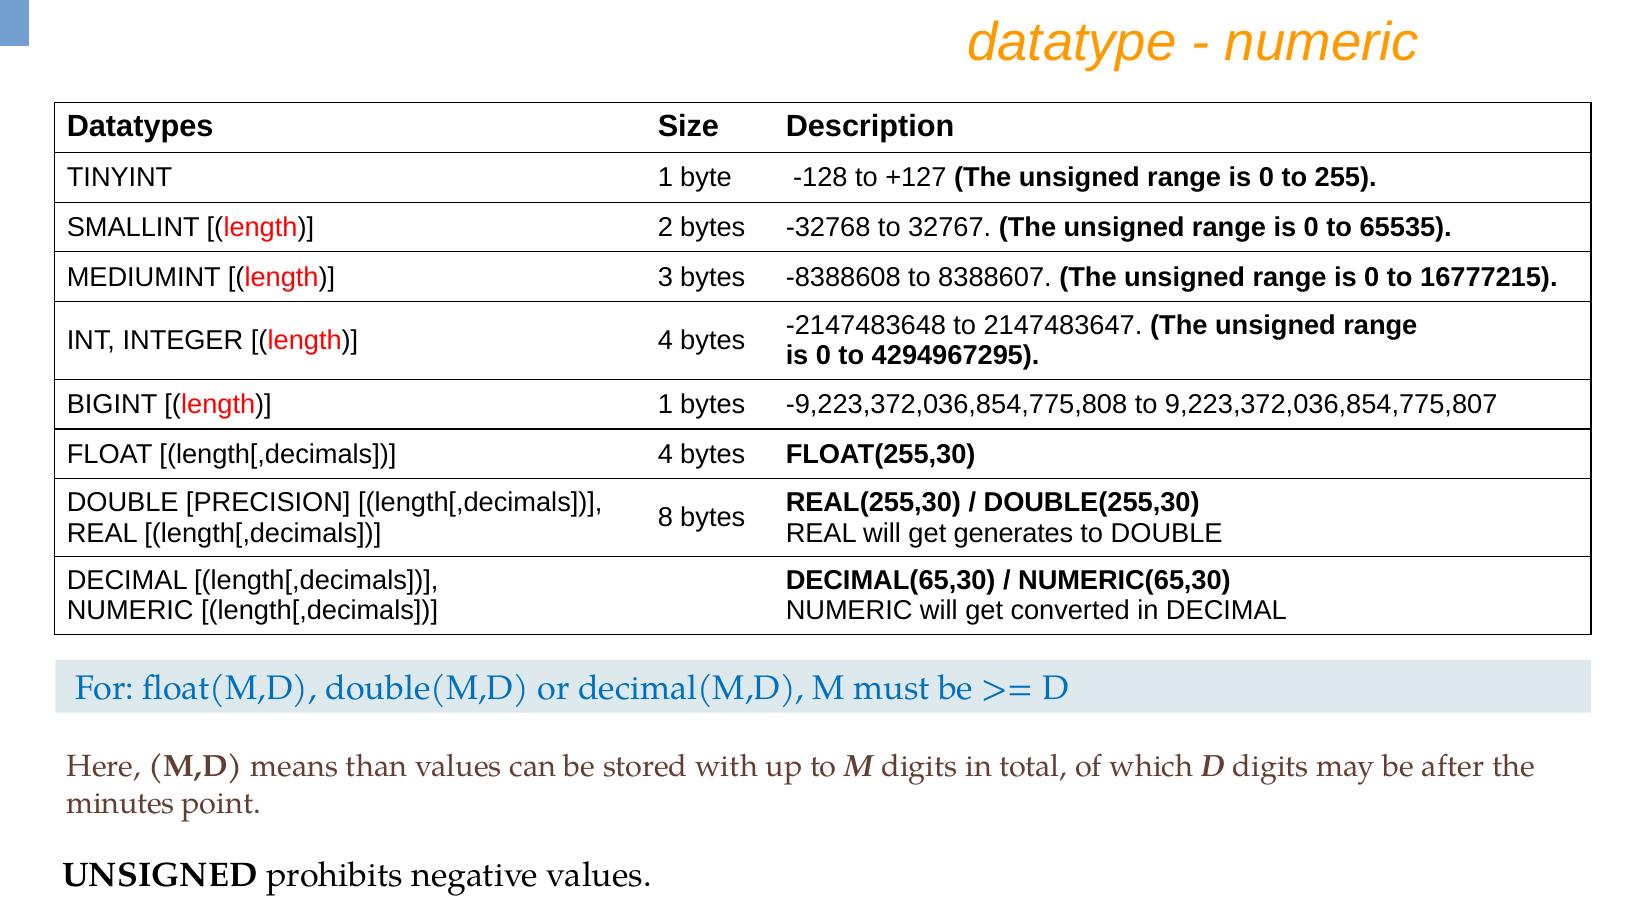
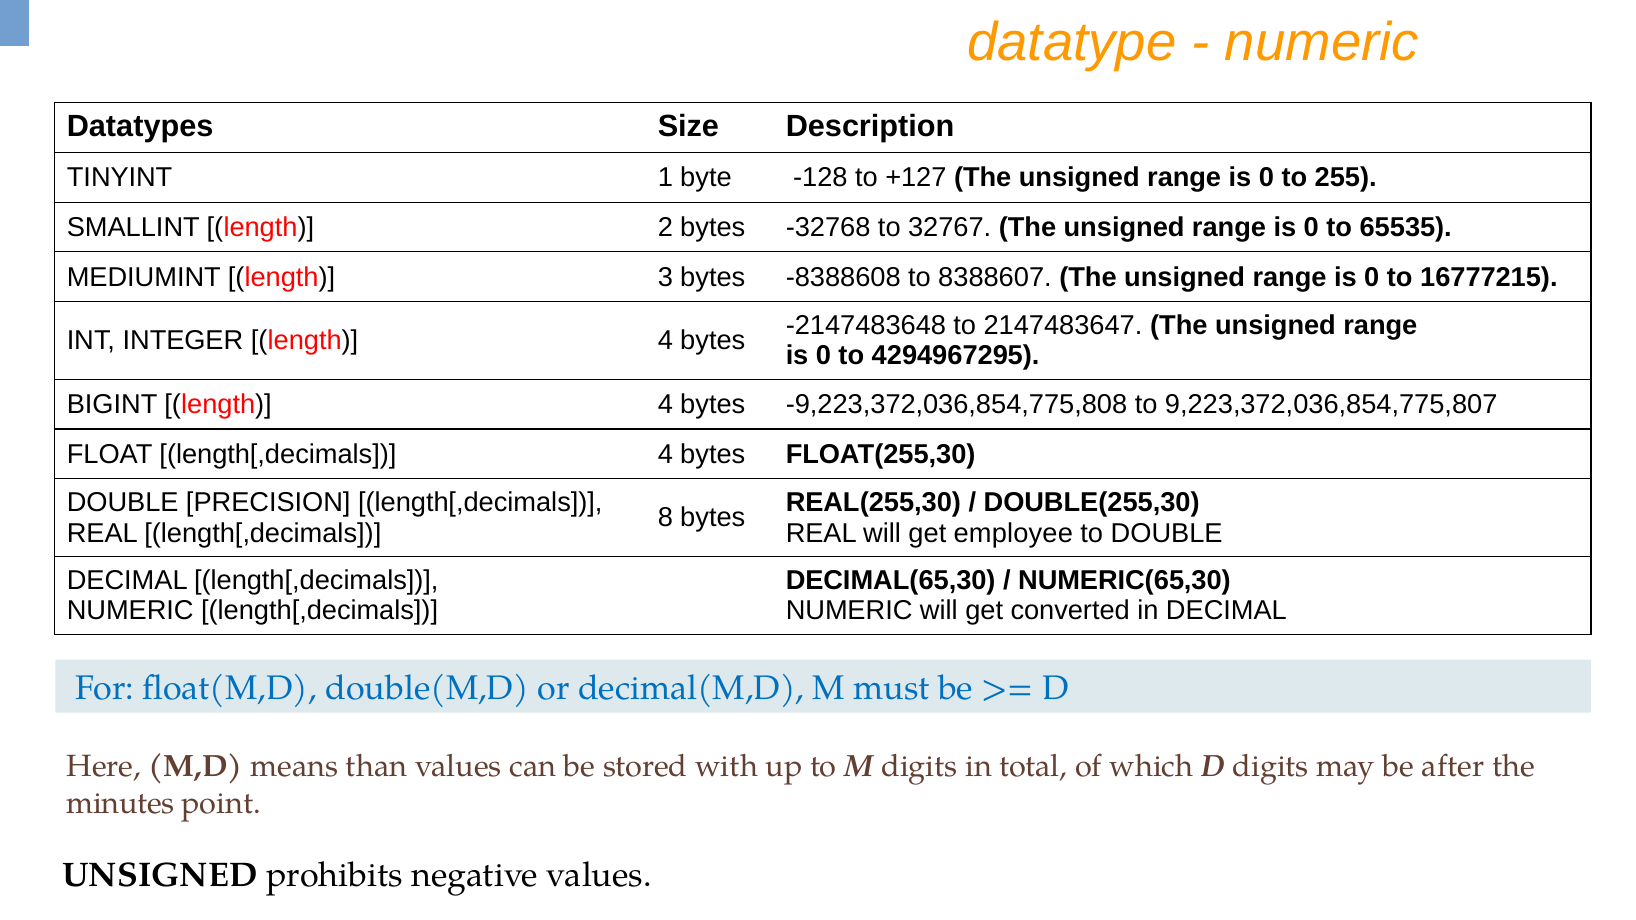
BIGINT length 1: 1 -> 4
generates: generates -> employee
